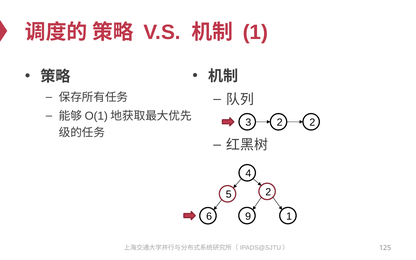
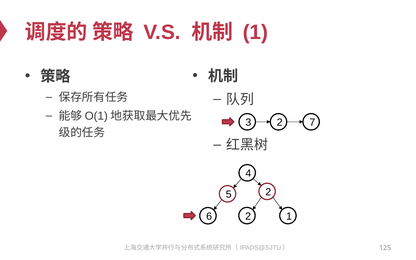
2 2: 2 -> 7
6 9: 9 -> 2
